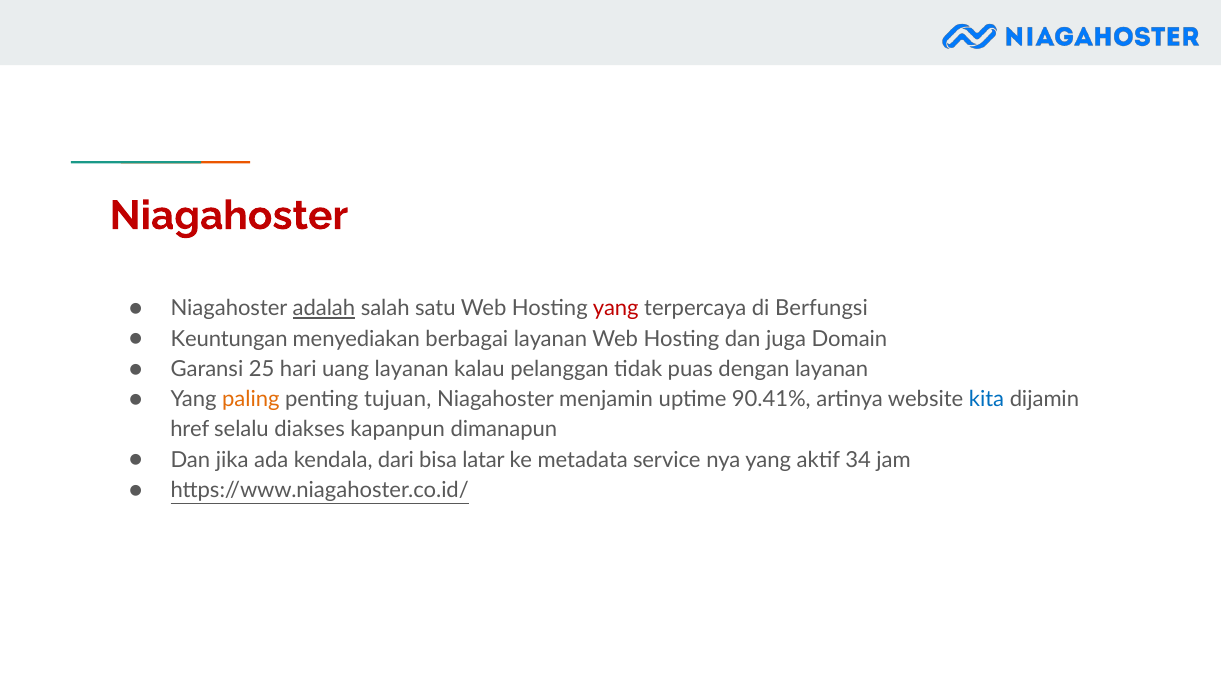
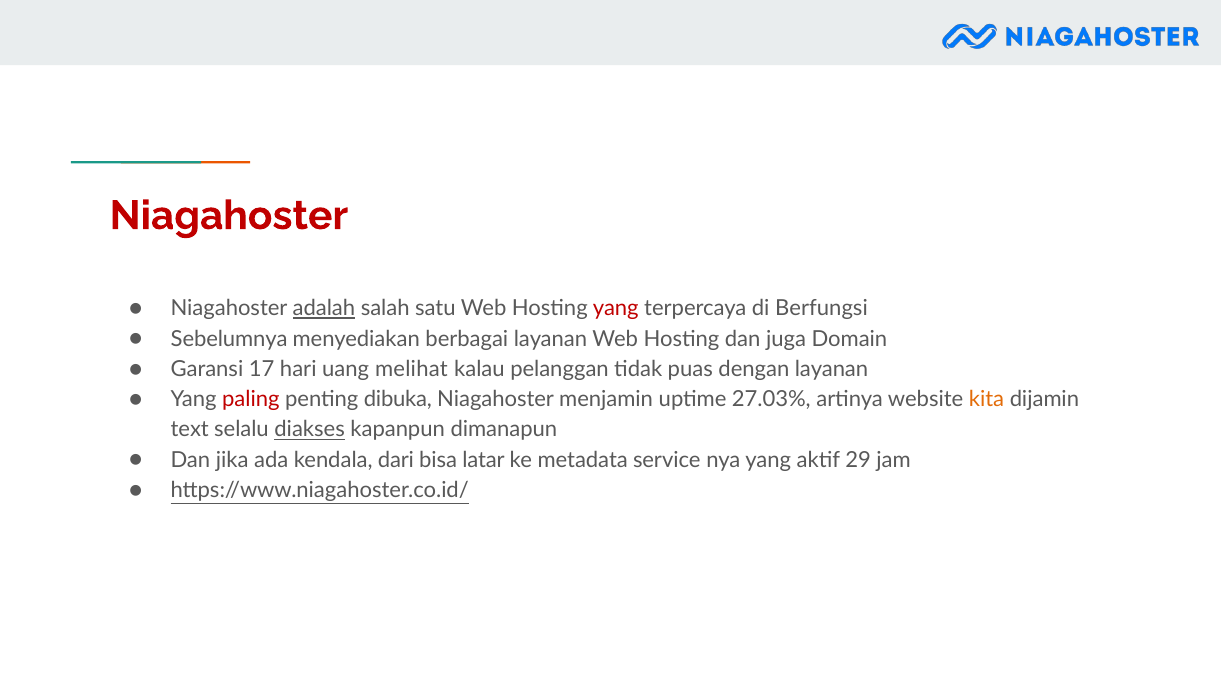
Keuntungan: Keuntungan -> Sebelumnya
25: 25 -> 17
uang layanan: layanan -> melihat
paling colour: orange -> red
tujuan: tujuan -> dibuka
90.41%: 90.41% -> 27.03%
kita colour: blue -> orange
href: href -> text
diakses underline: none -> present
34: 34 -> 29
